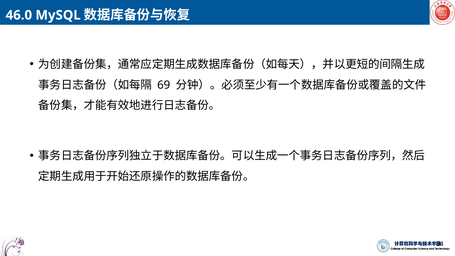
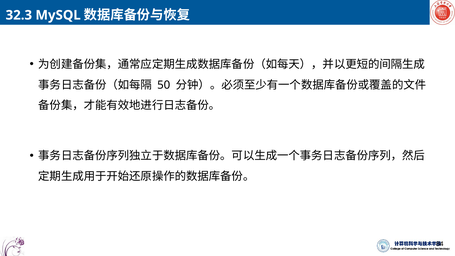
46.0: 46.0 -> 32.3
69: 69 -> 50
